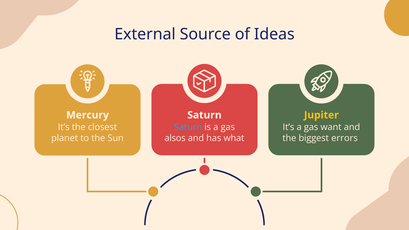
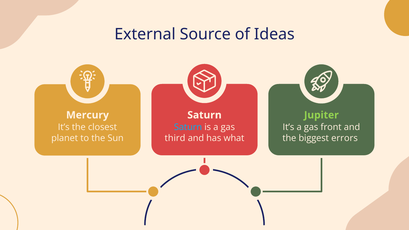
Jupiter colour: yellow -> light green
want: want -> front
alsos: alsos -> third
